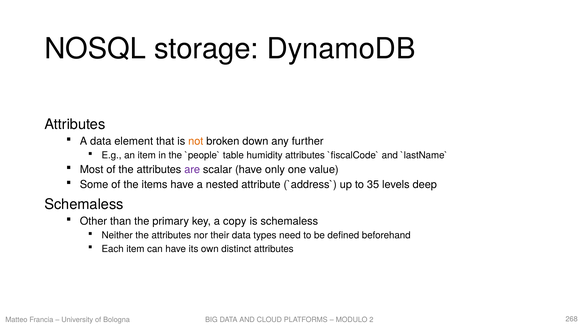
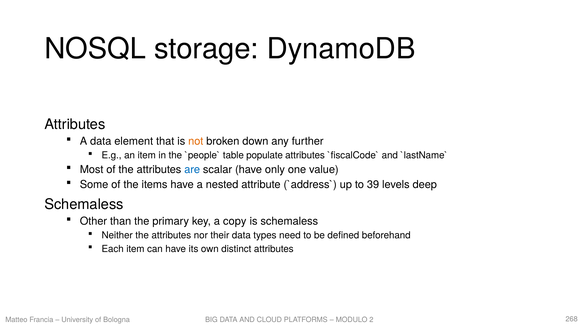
humidity: humidity -> populate
are colour: purple -> blue
35: 35 -> 39
